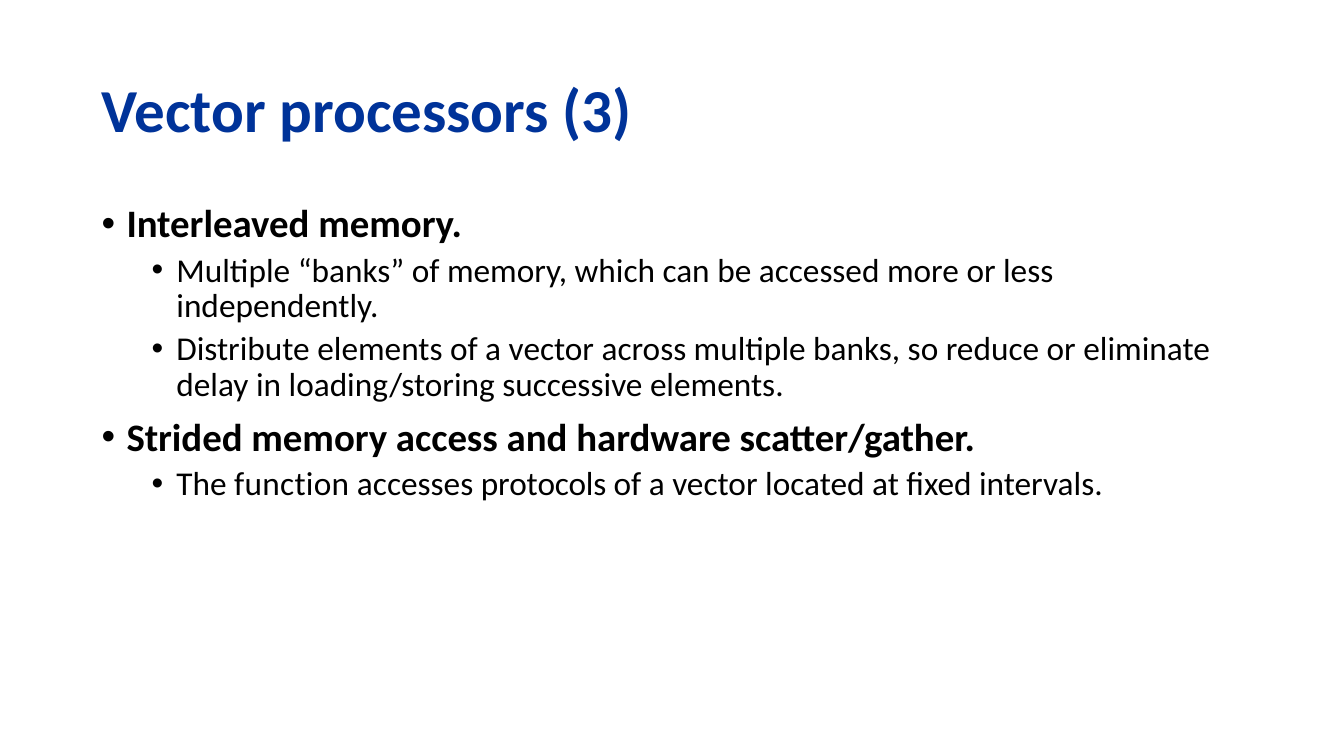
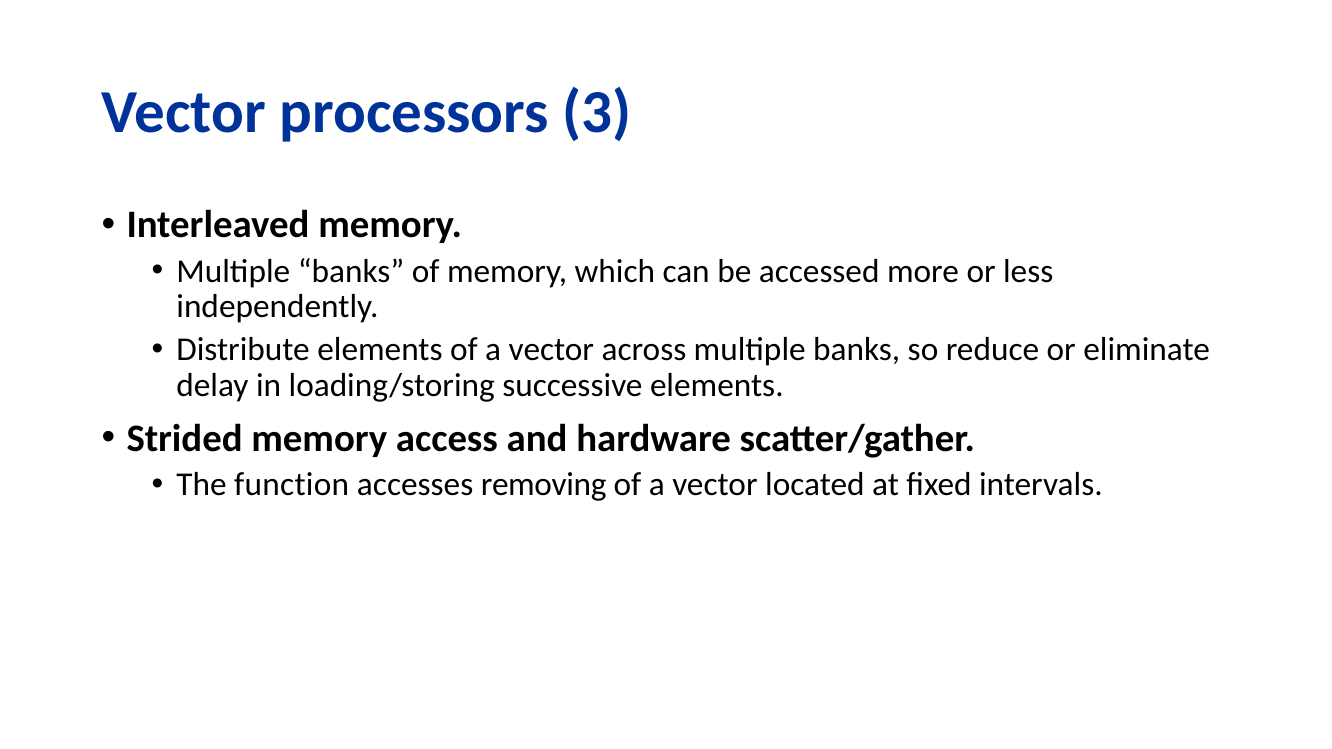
protocols: protocols -> removing
